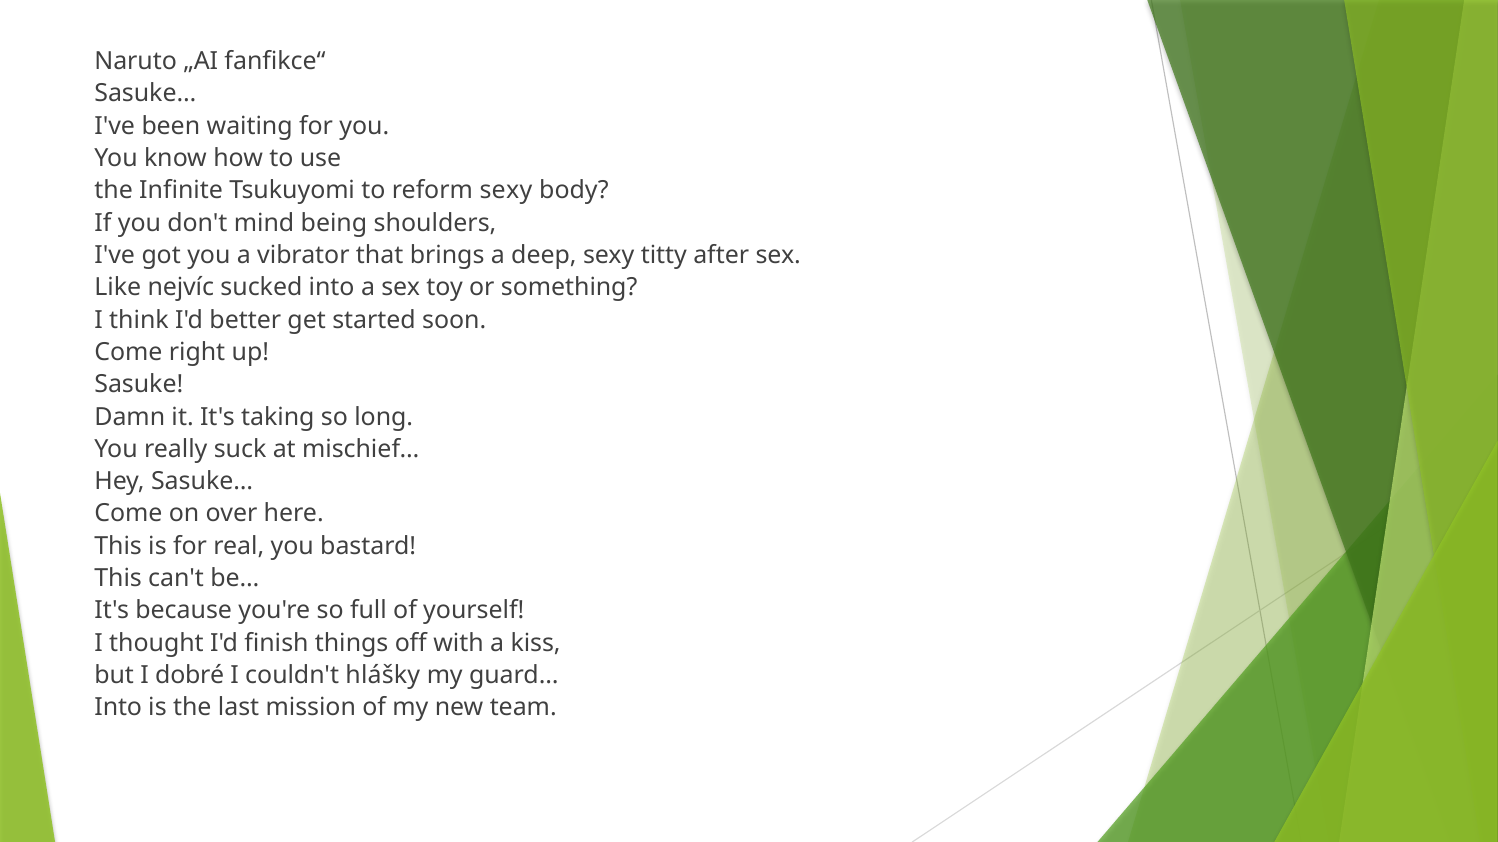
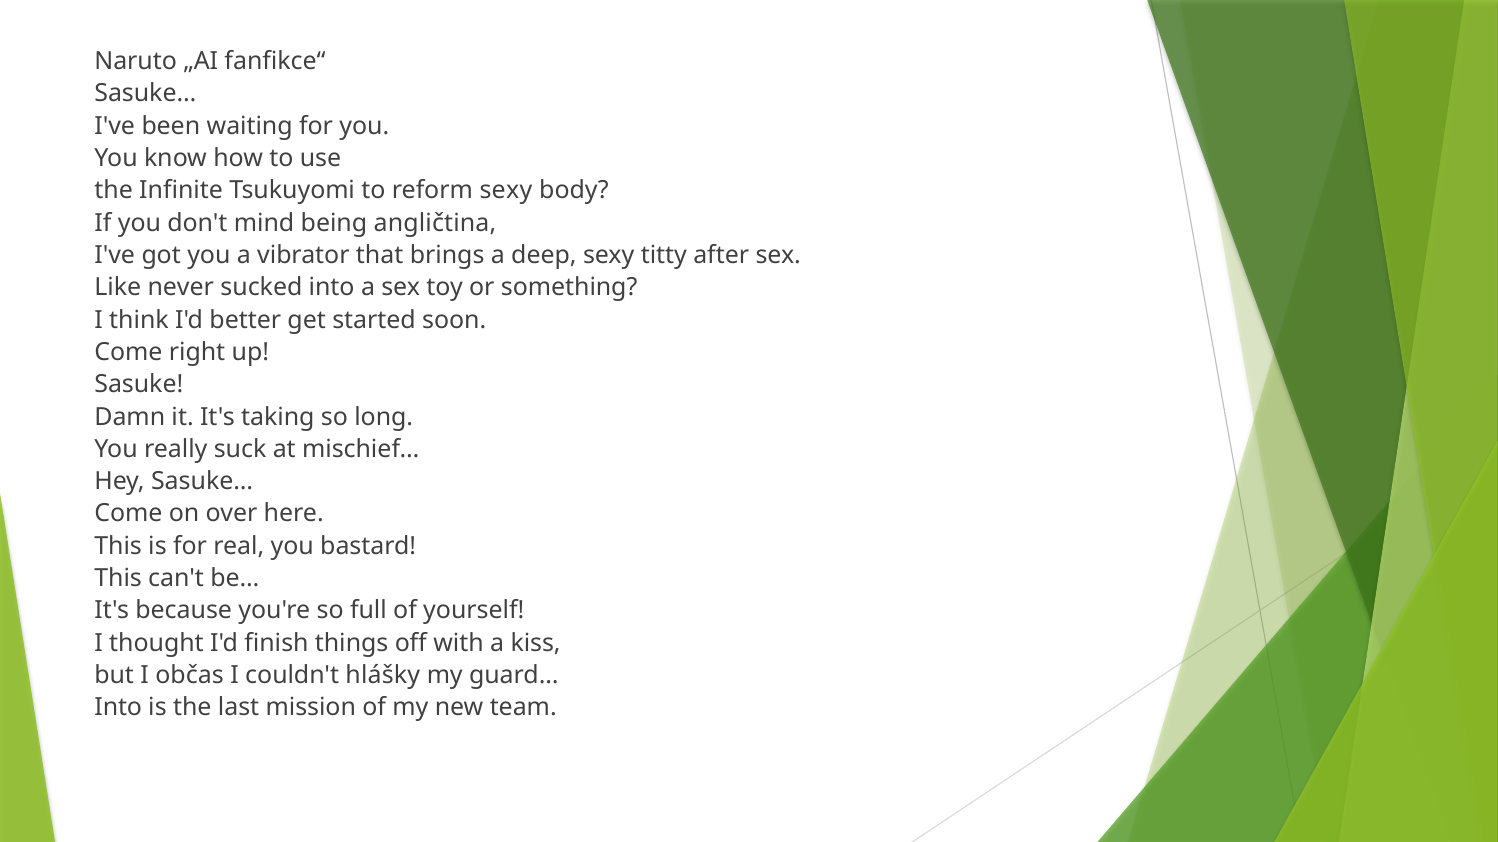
shoulders: shoulders -> angličtina
nejvíc: nejvíc -> never
dobré: dobré -> občas
